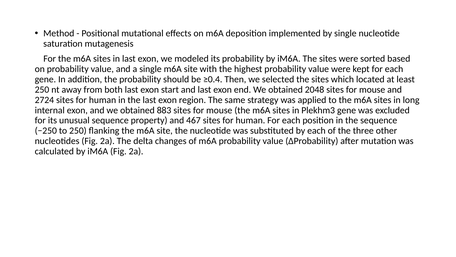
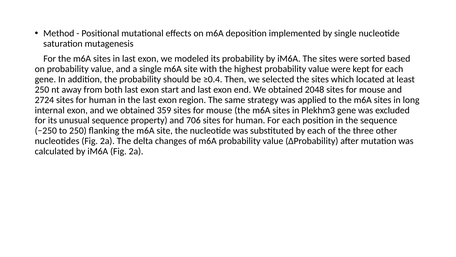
883: 883 -> 359
467: 467 -> 706
